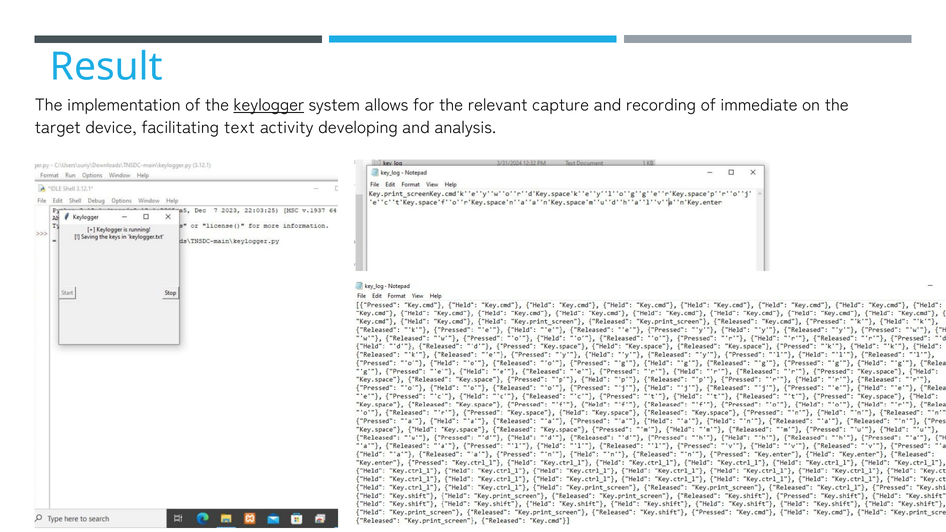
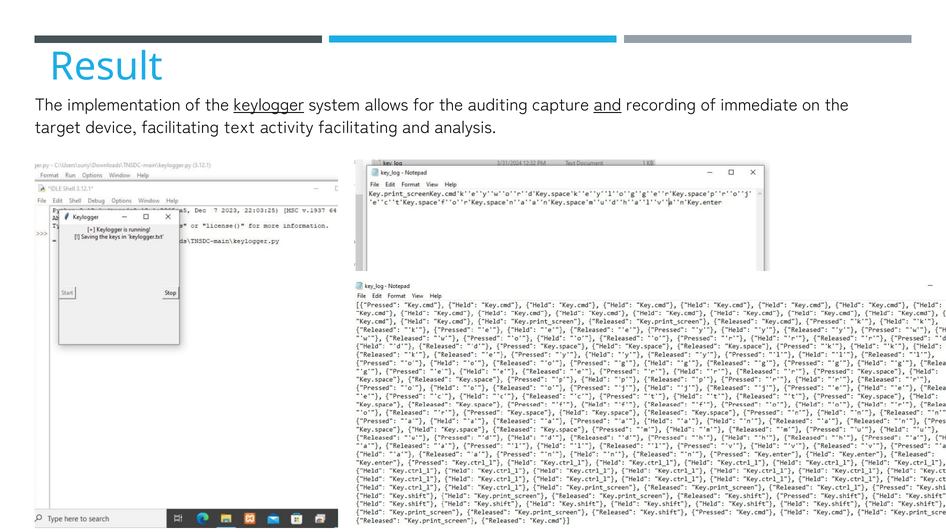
relevant: relevant -> auditing
and at (608, 105) underline: none -> present
activity developing: developing -> facilitating
